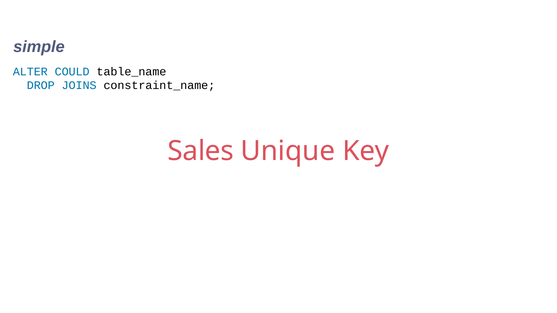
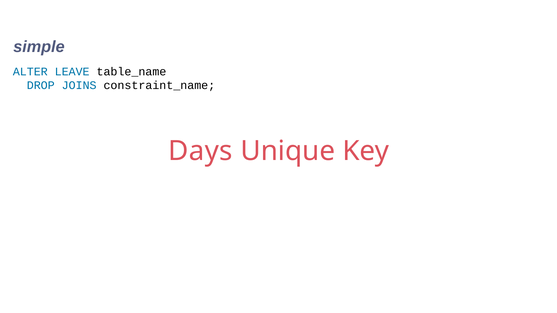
COULD: COULD -> LEAVE
Sales: Sales -> Days
